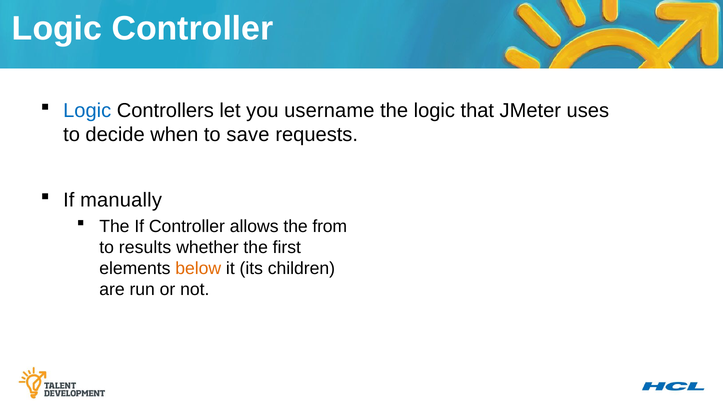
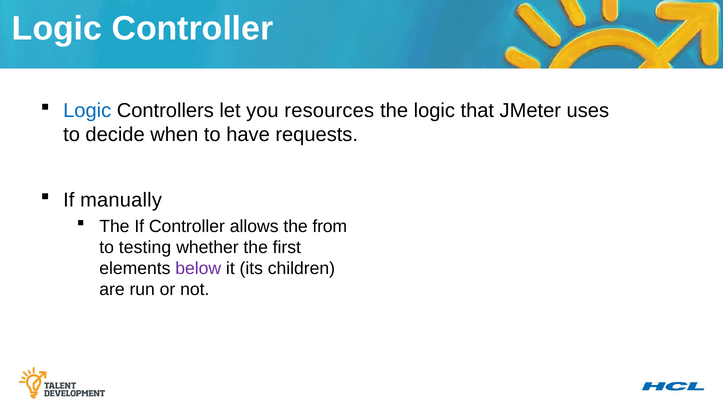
username: username -> resources
save: save -> have
results: results -> testing
below colour: orange -> purple
